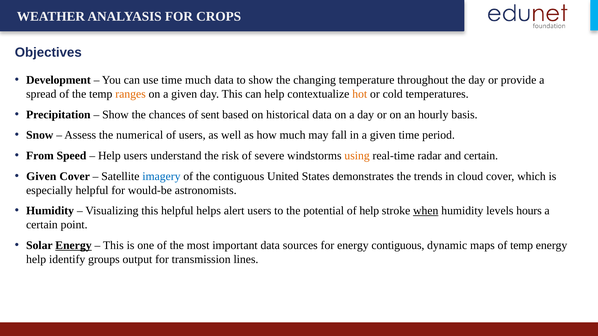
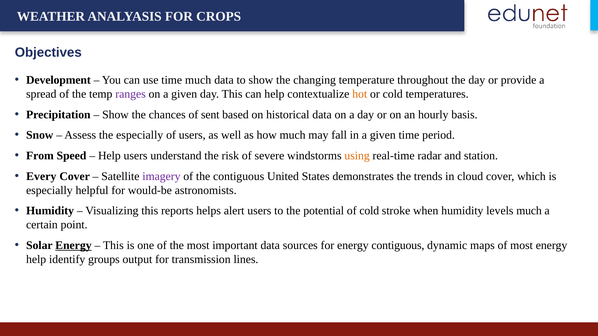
ranges colour: orange -> purple
the numerical: numerical -> especially
and certain: certain -> station
Given at (41, 176): Given -> Every
imagery colour: blue -> purple
this helpful: helpful -> reports
of help: help -> cold
when underline: present -> none
levels hours: hours -> much
of temp: temp -> most
